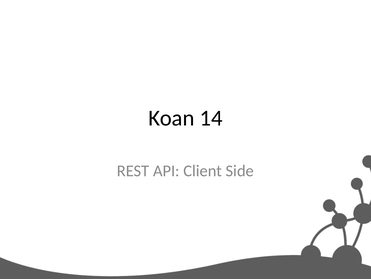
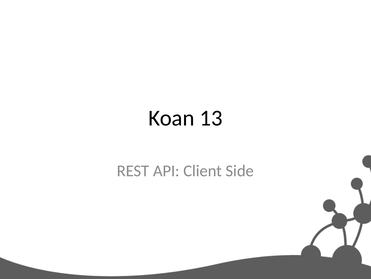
14: 14 -> 13
